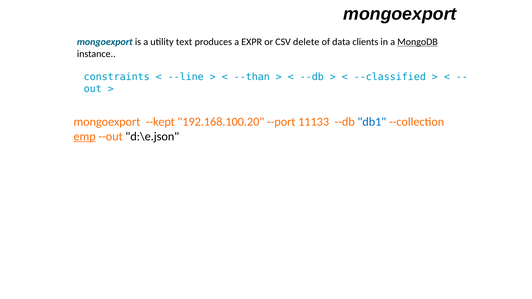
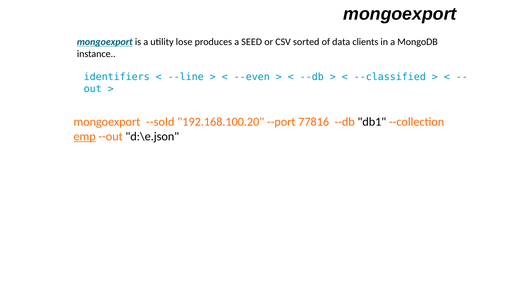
mongoexport at (105, 42) underline: none -> present
text: text -> lose
EXPR: EXPR -> SEED
delete: delete -> sorted
MongoDB underline: present -> none
constraints: constraints -> identifiers
--than: --than -> --even
--kept: --kept -> --sold
11133: 11133 -> 77816
db1 colour: blue -> black
